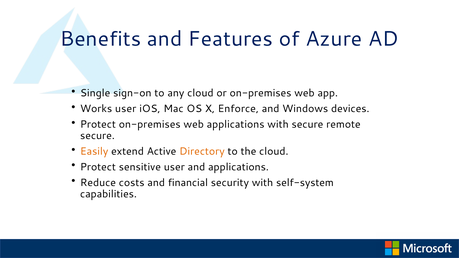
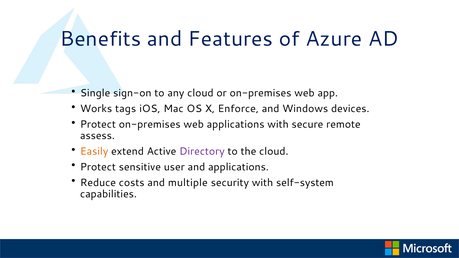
Works user: user -> tags
secure at (97, 136): secure -> assess
Directory colour: orange -> purple
financial: financial -> multiple
